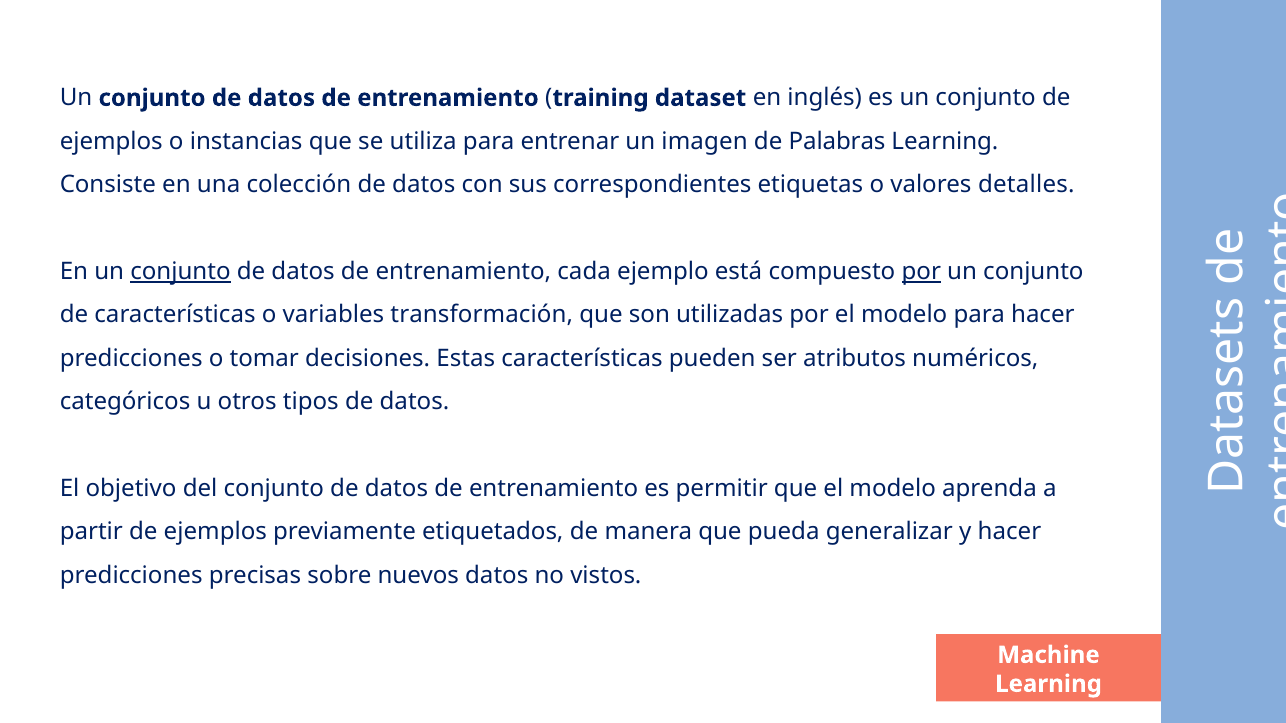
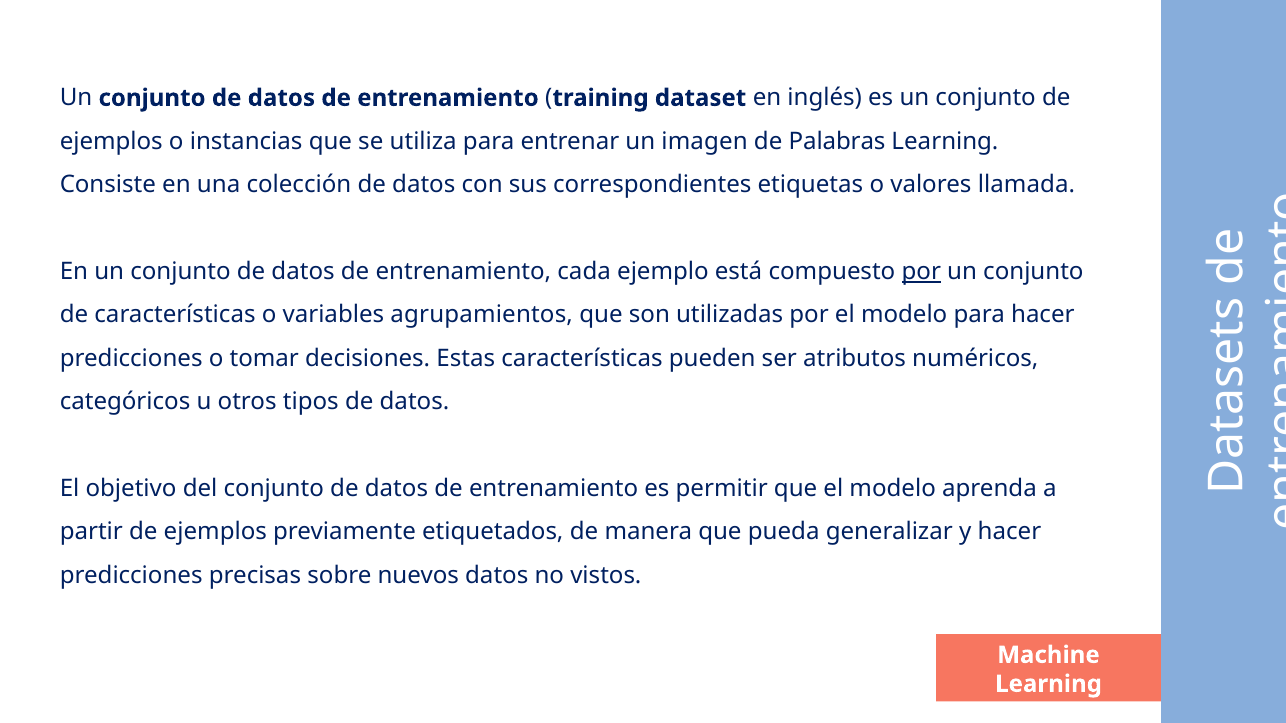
detalles: detalles -> llamada
conjunto at (180, 272) underline: present -> none
transformación: transformación -> agrupamientos
